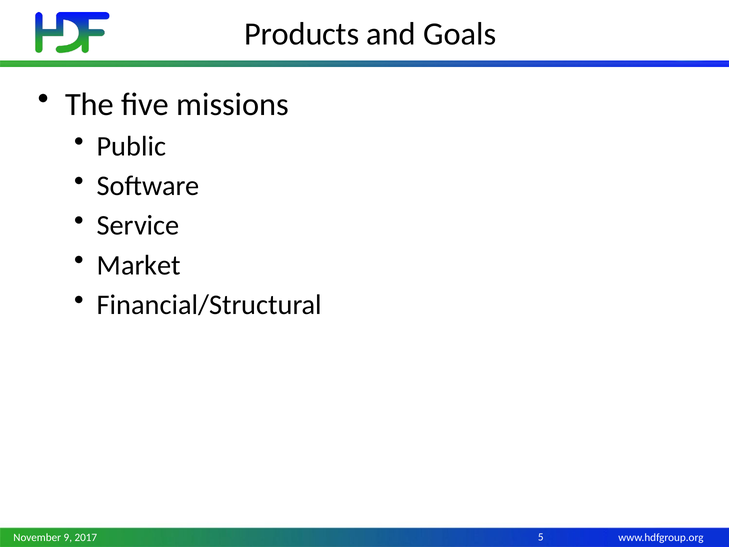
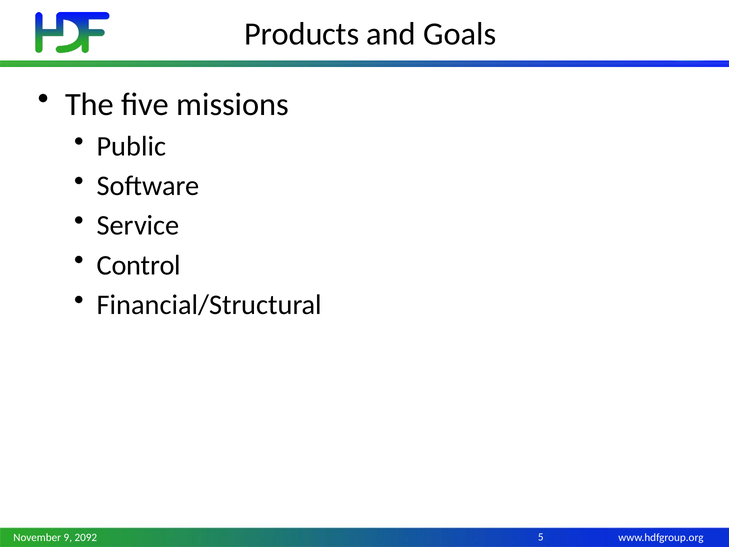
Market: Market -> Control
2017: 2017 -> 2092
